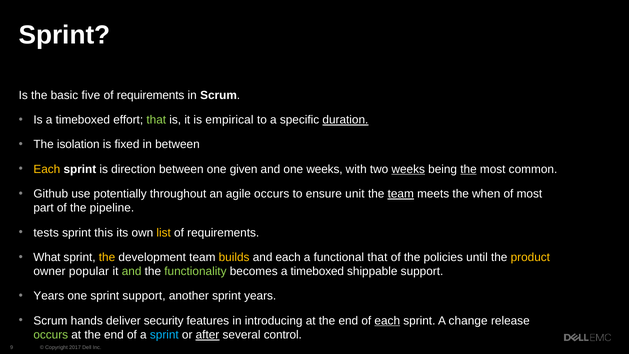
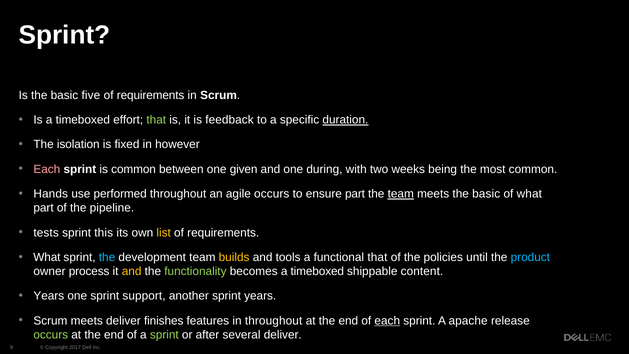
empirical: empirical -> feedback
in between: between -> however
Each at (47, 169) colour: yellow -> pink
is direction: direction -> common
one weeks: weeks -> during
weeks at (408, 169) underline: present -> none
the at (469, 169) underline: present -> none
Github: Github -> Hands
potentially: potentially -> performed
ensure unit: unit -> part
meets the when: when -> basic
of most: most -> what
the at (107, 257) colour: yellow -> light blue
and each: each -> tools
product colour: yellow -> light blue
popular: popular -> process
and at (132, 271) colour: light green -> yellow
shippable support: support -> content
Scrum hands: hands -> meets
security: security -> finishes
in introducing: introducing -> throughout
change: change -> apache
sprint at (164, 335) colour: light blue -> light green
after underline: present -> none
several control: control -> deliver
